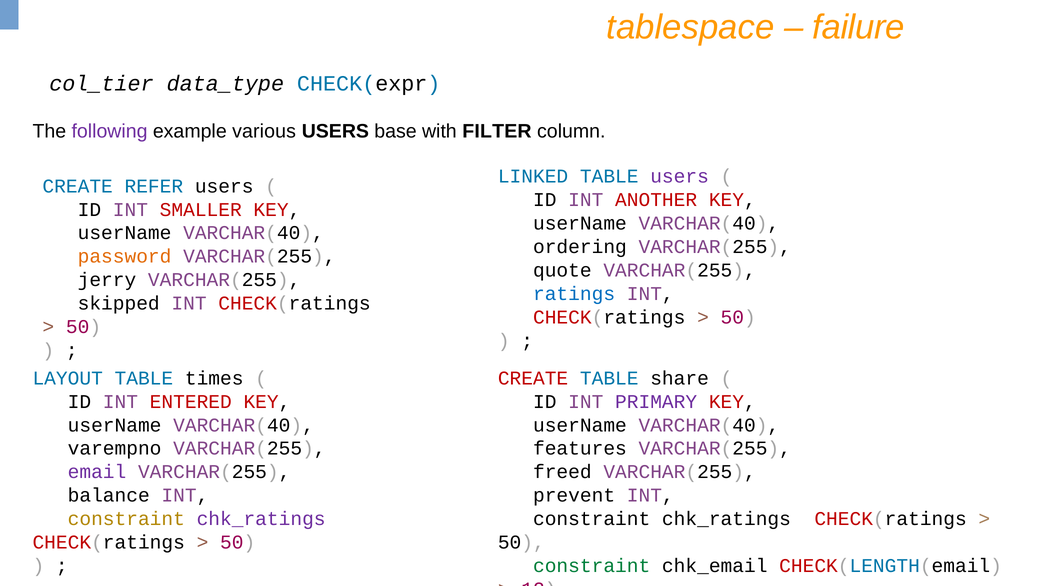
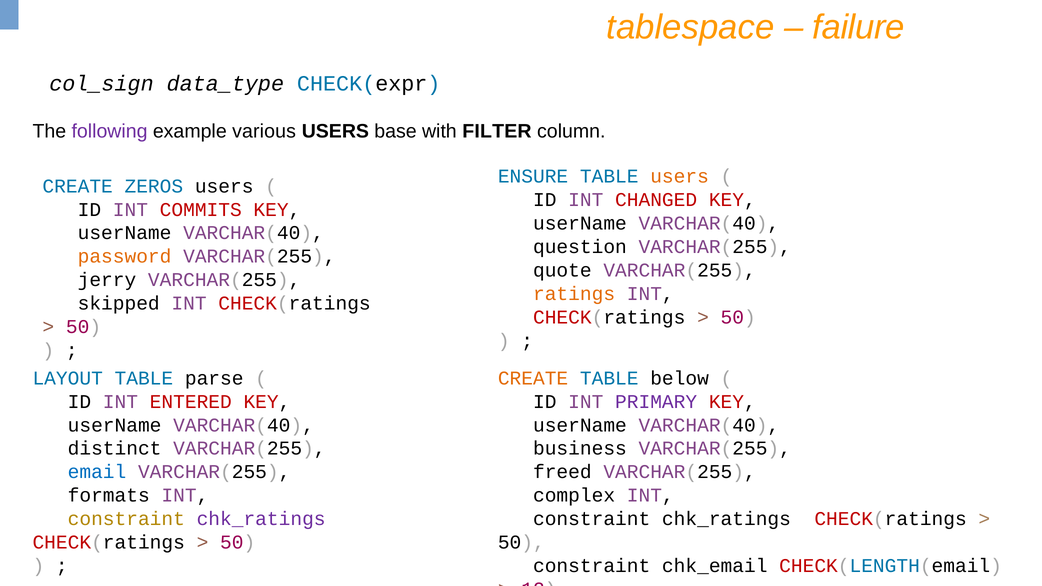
col_tier: col_tier -> col_sign
LINKED: LINKED -> ENSURE
users at (680, 177) colour: purple -> orange
REFER: REFER -> ZEROS
ANOTHER: ANOTHER -> CHANGED
SMALLER: SMALLER -> COMMITS
ordering: ordering -> question
ratings colour: blue -> orange
times: times -> parse
CREATE at (533, 378) colour: red -> orange
share: share -> below
varempno: varempno -> distinct
features: features -> business
email colour: purple -> blue
balance: balance -> formats
prevent: prevent -> complex
constraint at (592, 566) colour: green -> black
